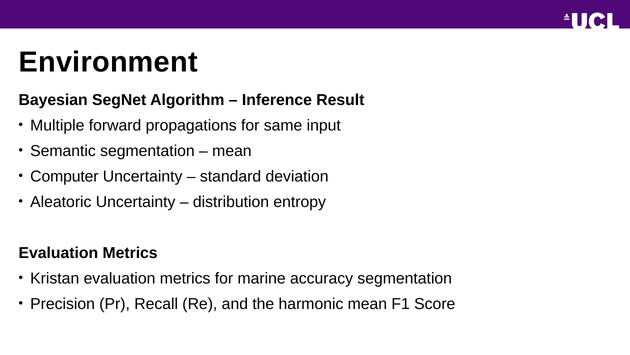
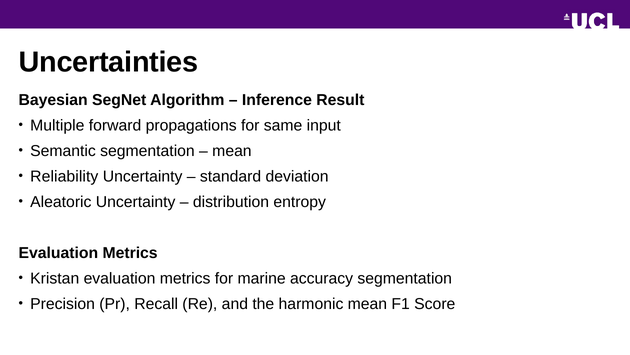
Environment: Environment -> Uncertainties
Computer: Computer -> Reliability
